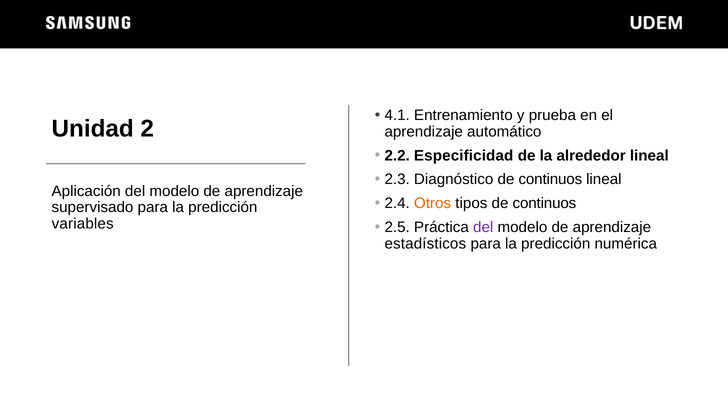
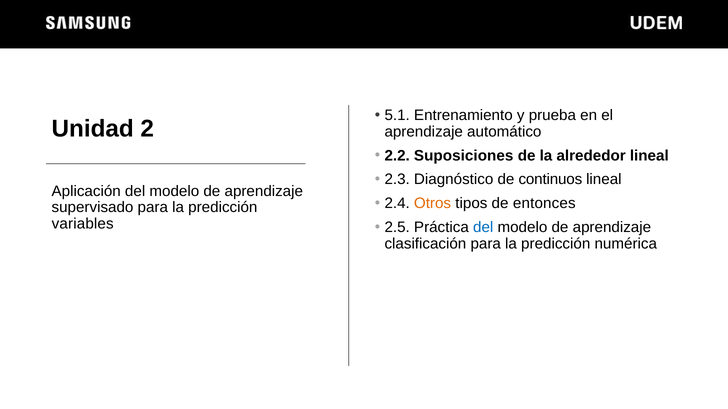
4.1: 4.1 -> 5.1
Especificidad: Especificidad -> Suposiciones
tipos de continuos: continuos -> entonces
del at (483, 228) colour: purple -> blue
estadísticos: estadísticos -> clasificación
